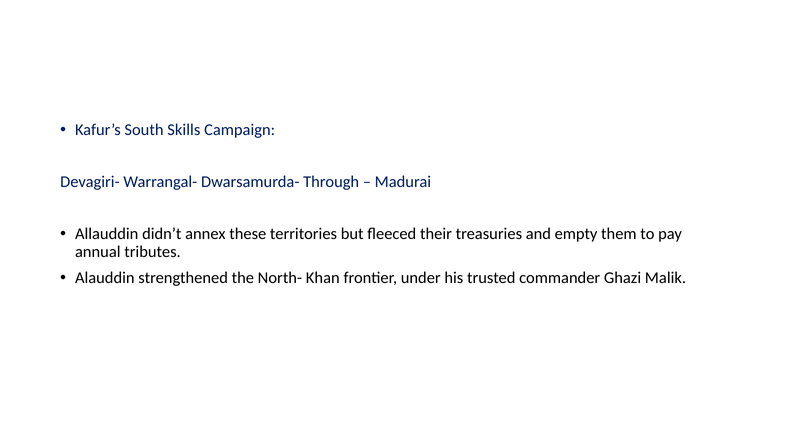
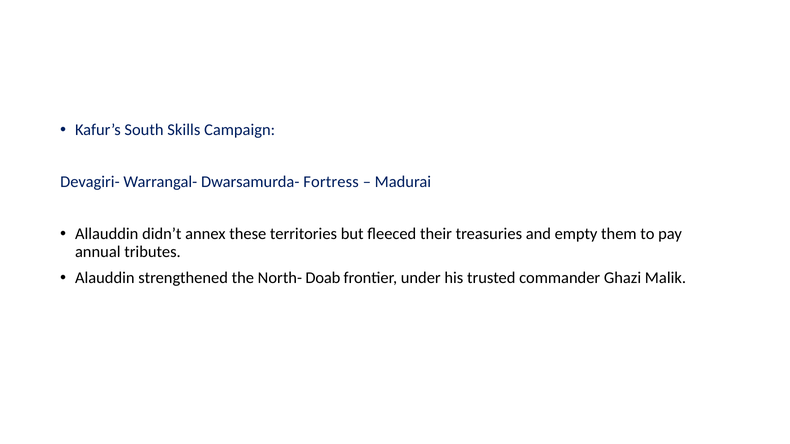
Through: Through -> Fortress
Khan: Khan -> Doab
